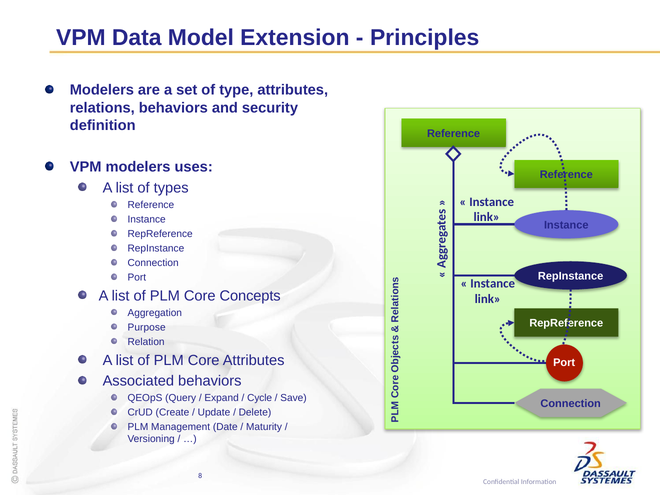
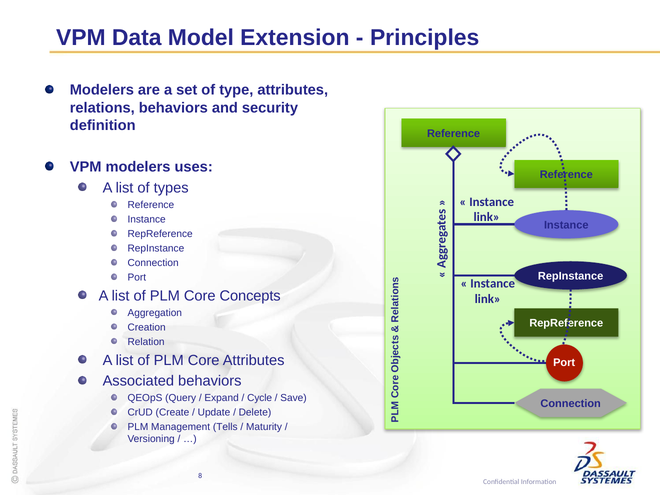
Purpose: Purpose -> Creation
Date: Date -> Tells
